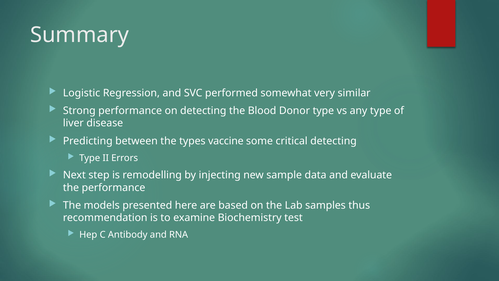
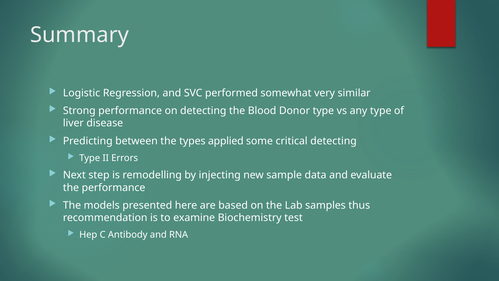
vaccine: vaccine -> applied
